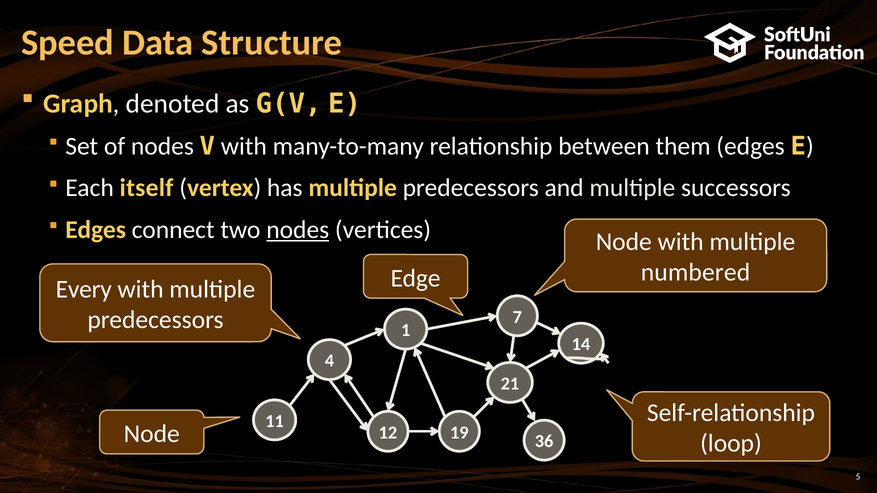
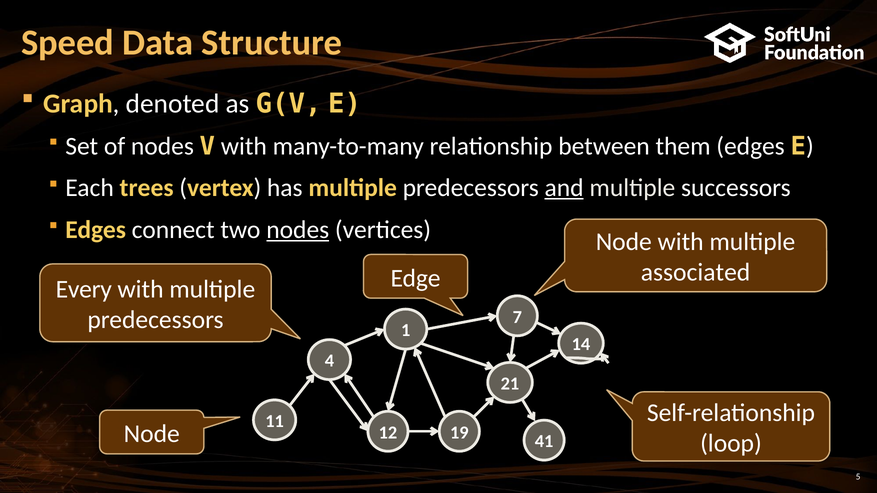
itself: itself -> trees
and underline: none -> present
numbered: numbered -> associated
36: 36 -> 41
